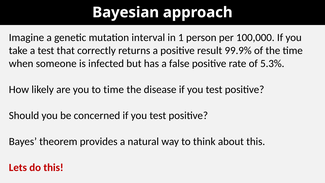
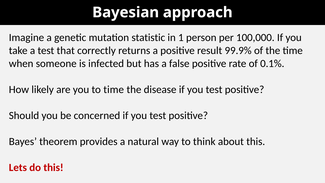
interval: interval -> statistic
5.3%: 5.3% -> 0.1%
